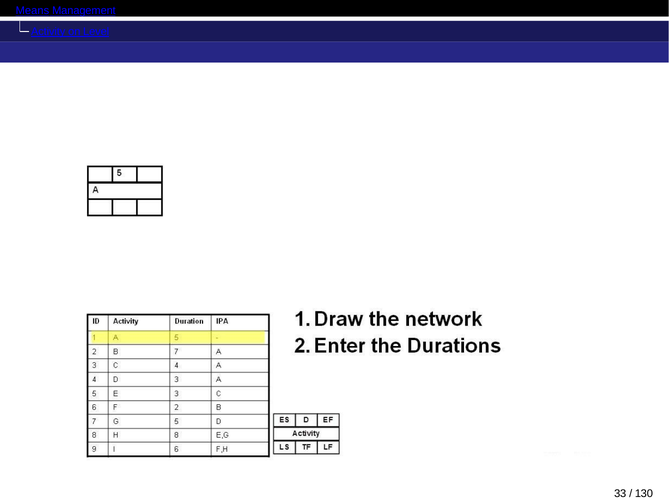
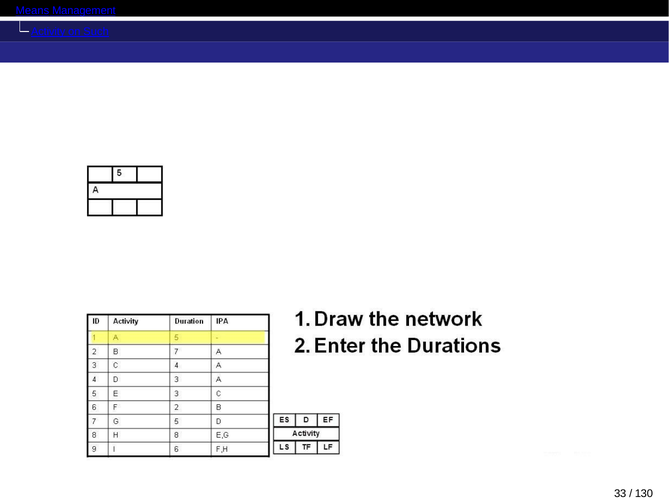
Level: Level -> Such
